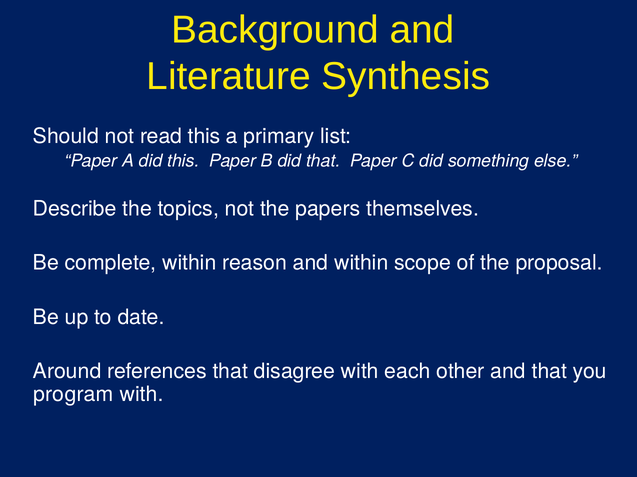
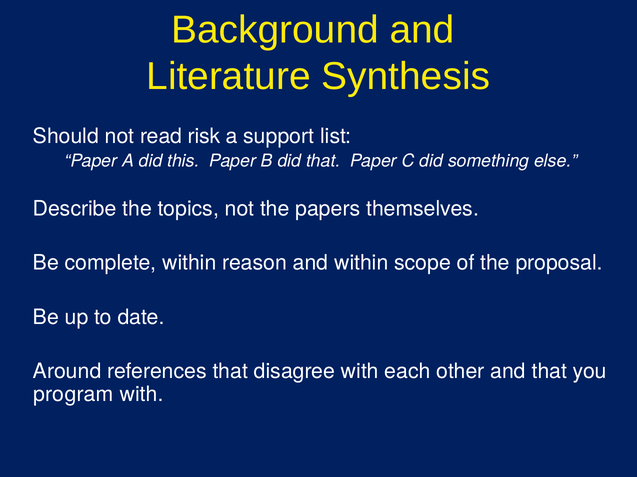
read this: this -> risk
primary: primary -> support
